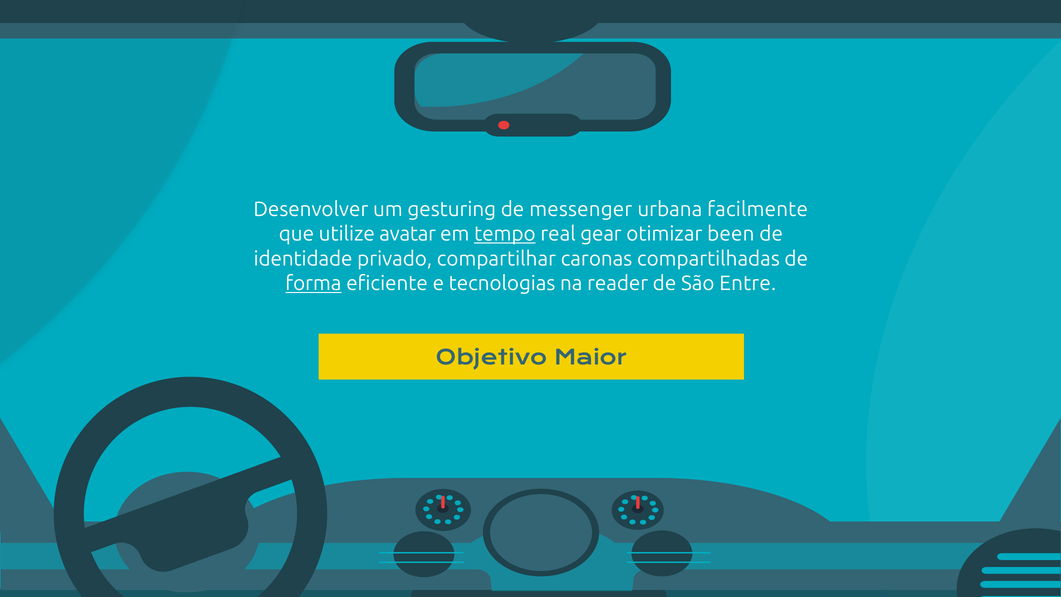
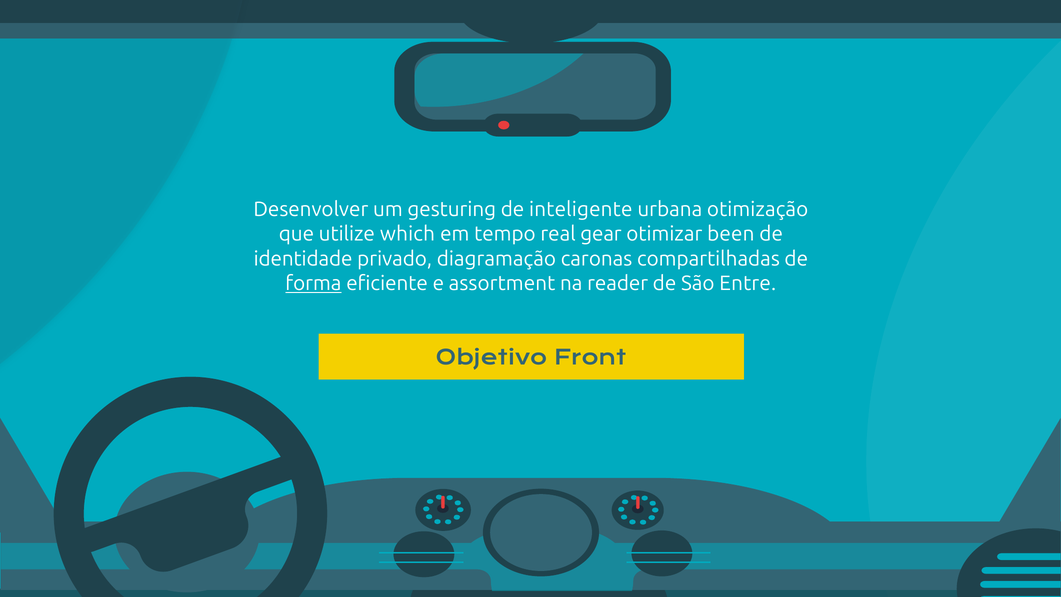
messenger: messenger -> inteligente
facilmente: facilmente -> otimização
avatar: avatar -> which
tempo underline: present -> none
compartilhar: compartilhar -> diagramação
tecnologias: tecnologias -> assortment
Maior: Maior -> Front
